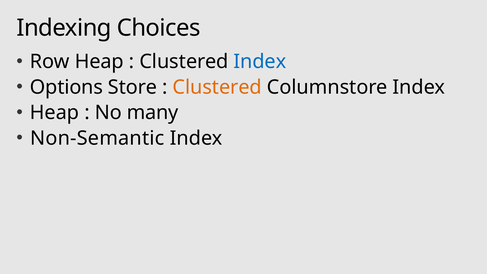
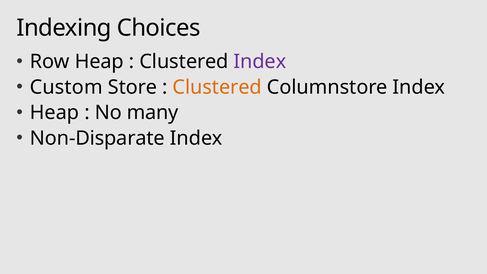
Index at (260, 62) colour: blue -> purple
Options: Options -> Custom
Non-Semantic: Non-Semantic -> Non-Disparate
